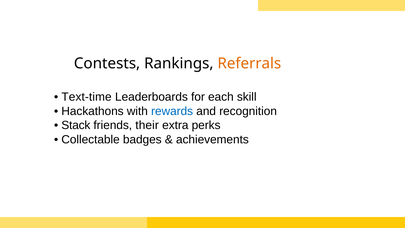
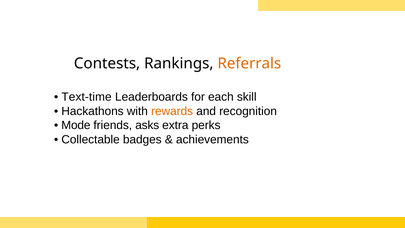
rewards colour: blue -> orange
Stack: Stack -> Mode
their: their -> asks
